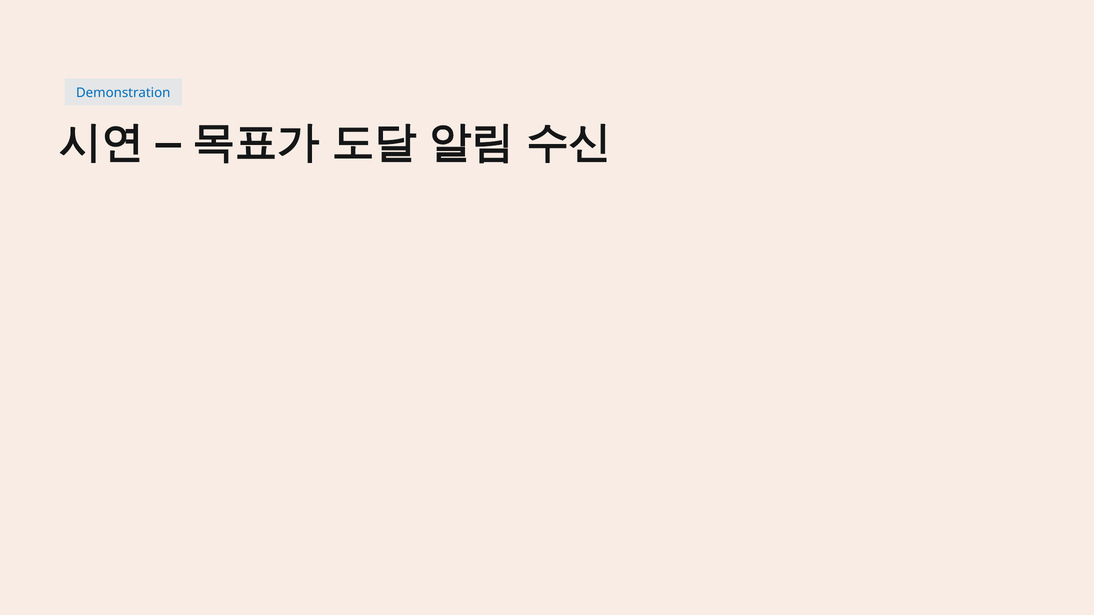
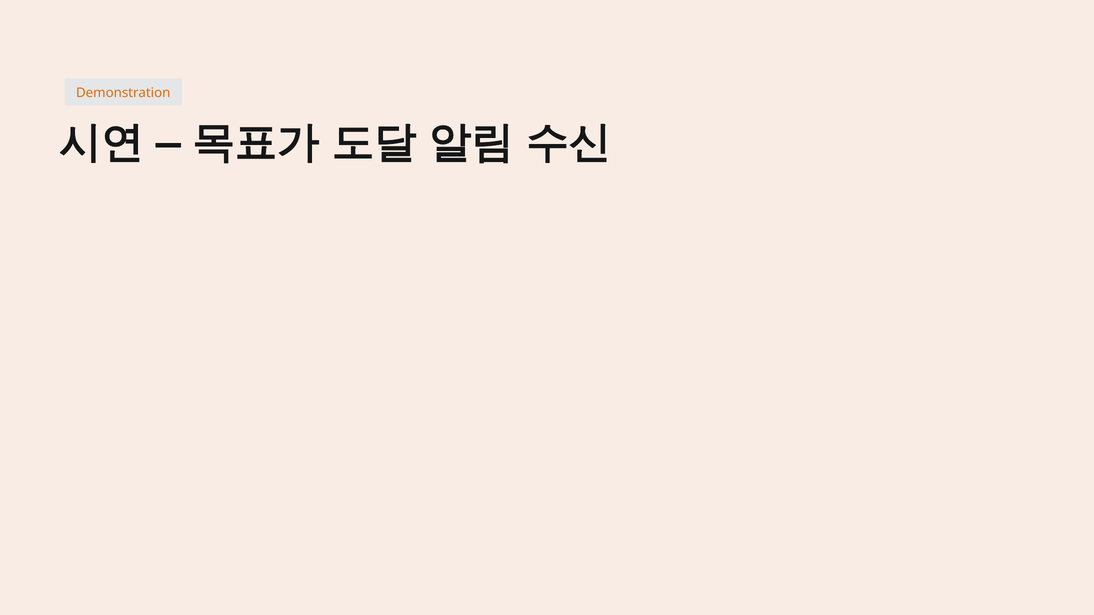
Demonstration colour: blue -> orange
